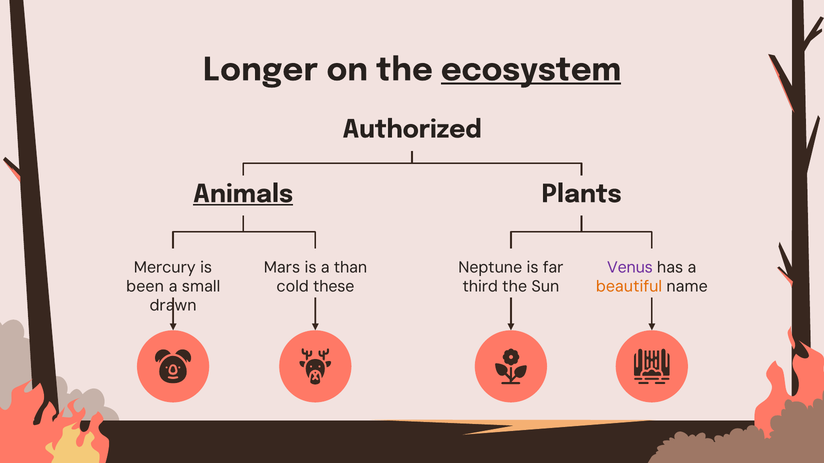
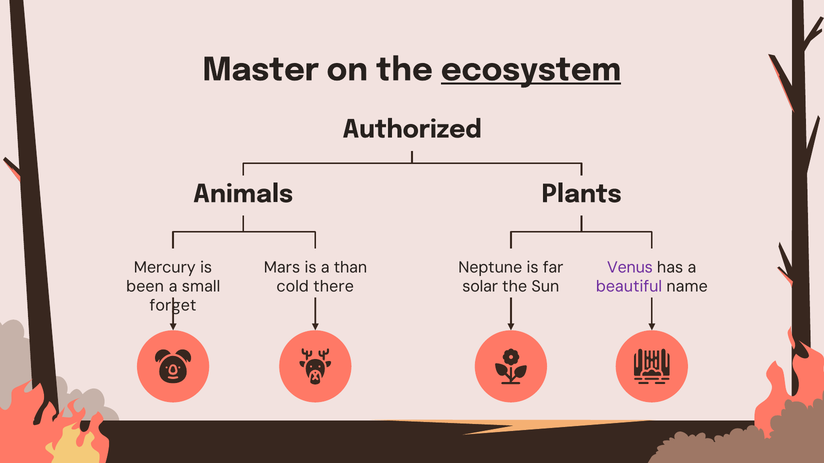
Longer: Longer -> Master
Animals underline: present -> none
these: these -> there
third: third -> solar
beautiful colour: orange -> purple
drawn: drawn -> forget
